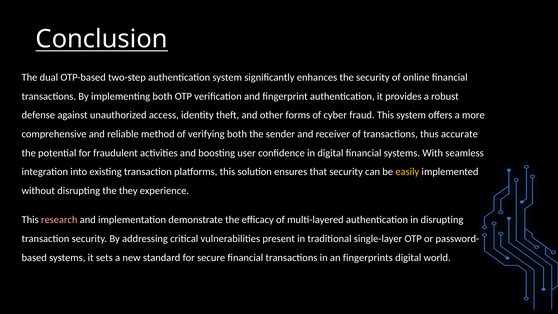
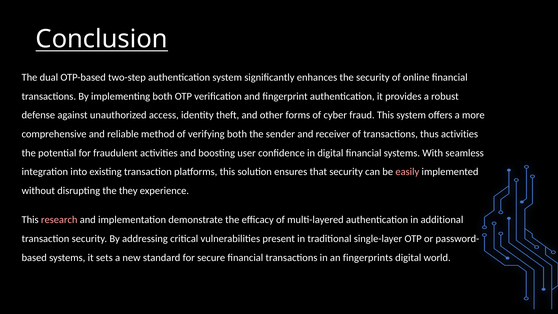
thus accurate: accurate -> activities
easily colour: yellow -> pink
in disrupting: disrupting -> additional
